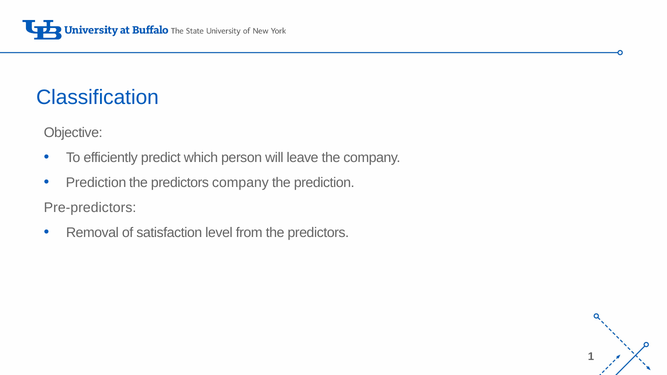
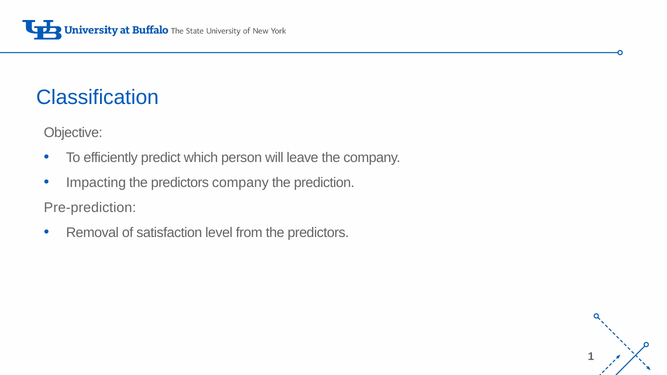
Prediction at (96, 183): Prediction -> Impacting
Pre-predictors: Pre-predictors -> Pre-prediction
